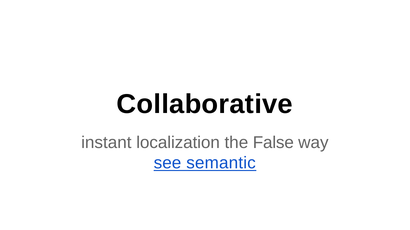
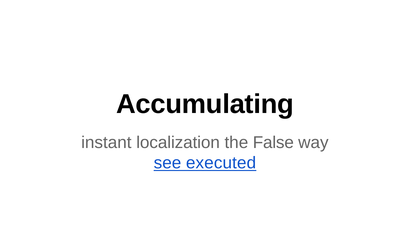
Collaborative: Collaborative -> Accumulating
semantic: semantic -> executed
